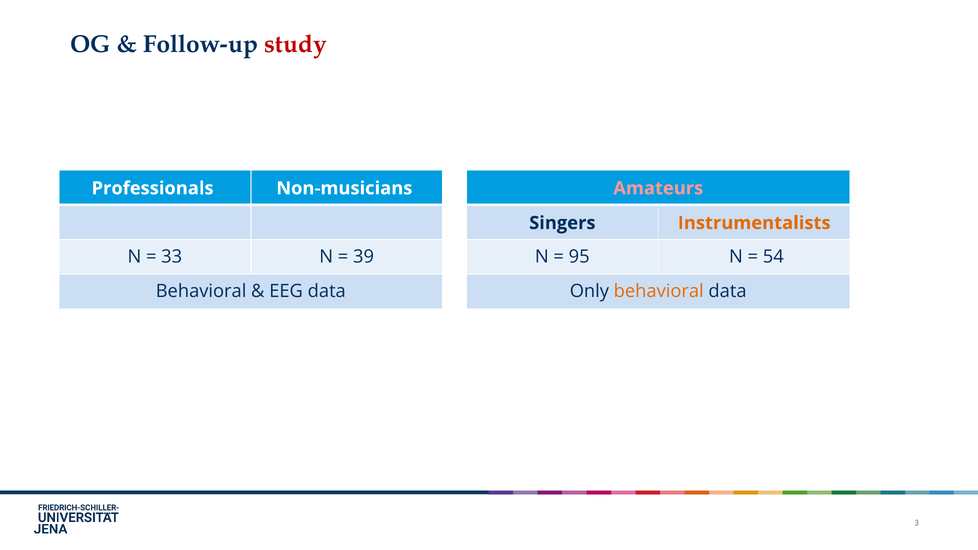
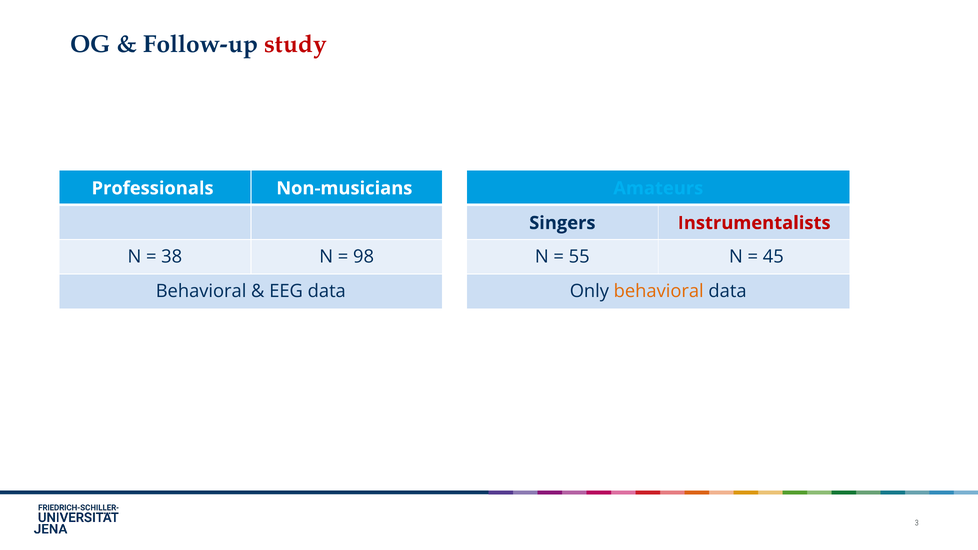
Amateurs colour: pink -> light blue
Instrumentalists colour: orange -> red
33: 33 -> 38
39: 39 -> 98
95: 95 -> 55
54: 54 -> 45
